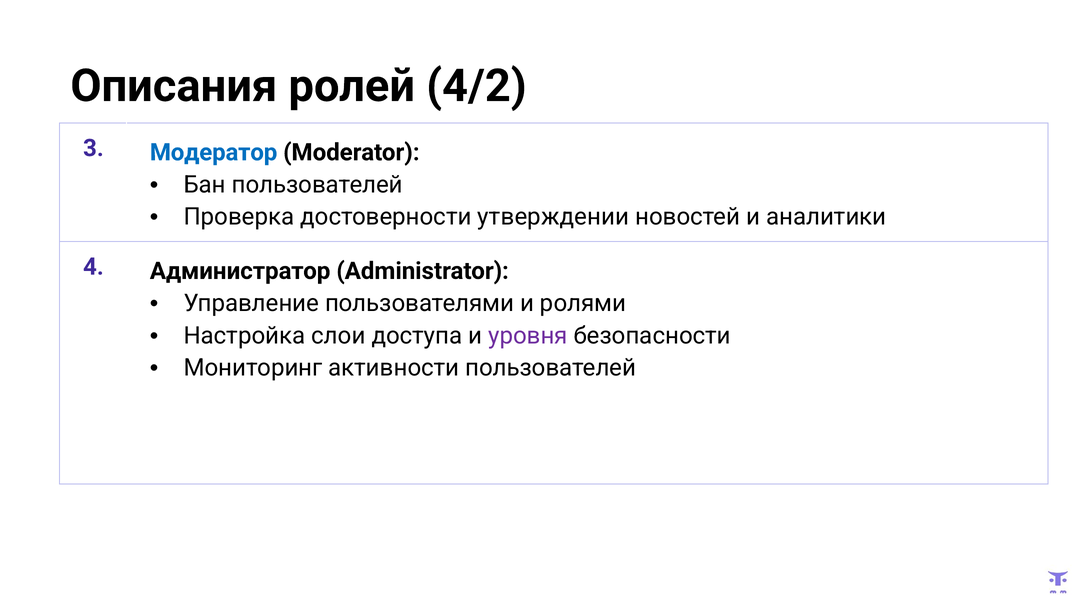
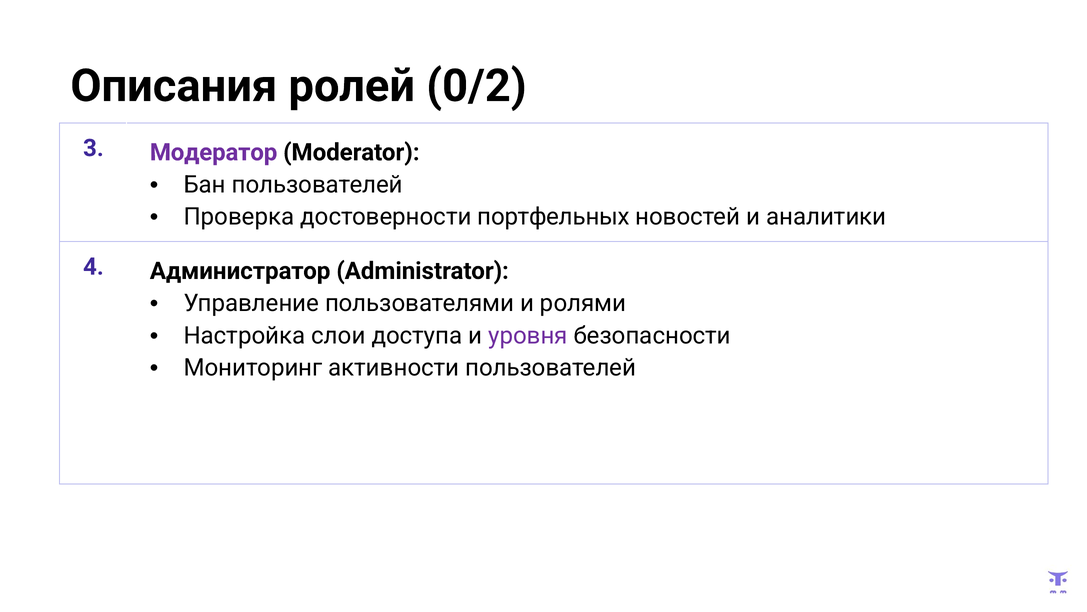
4/2: 4/2 -> 0/2
Модератор colour: blue -> purple
утверждении: утверждении -> портфельных
